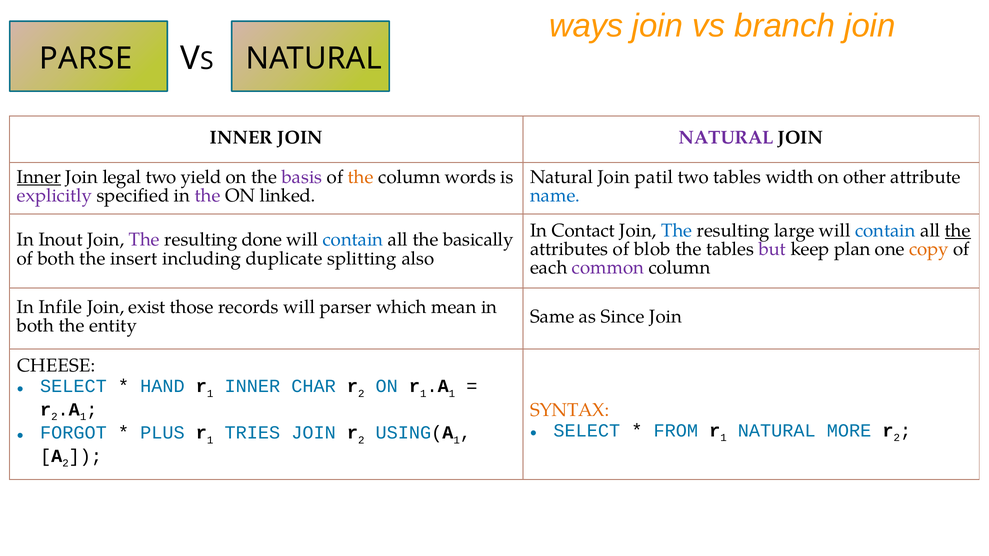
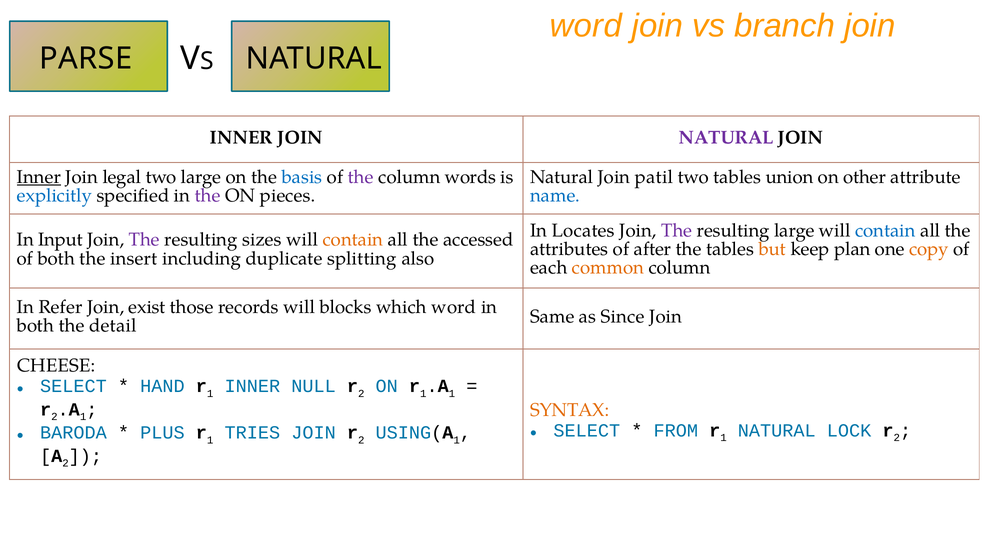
ways at (586, 26): ways -> word
two yield: yield -> large
basis colour: purple -> blue
the at (361, 177) colour: orange -> purple
width: width -> union
explicitly colour: purple -> blue
linked: linked -> pieces
Contact: Contact -> Locates
The at (677, 231) colour: blue -> purple
the at (958, 231) underline: present -> none
Inout: Inout -> Input
done: done -> sizes
contain at (353, 240) colour: blue -> orange
basically: basically -> accessed
blob: blob -> after
but colour: purple -> orange
common colour: purple -> orange
Infile: Infile -> Refer
parser: parser -> blocks
which mean: mean -> word
entity: entity -> detail
CHAR: CHAR -> NULL
MORE: MORE -> LOCK
FORGOT: FORGOT -> BARODA
